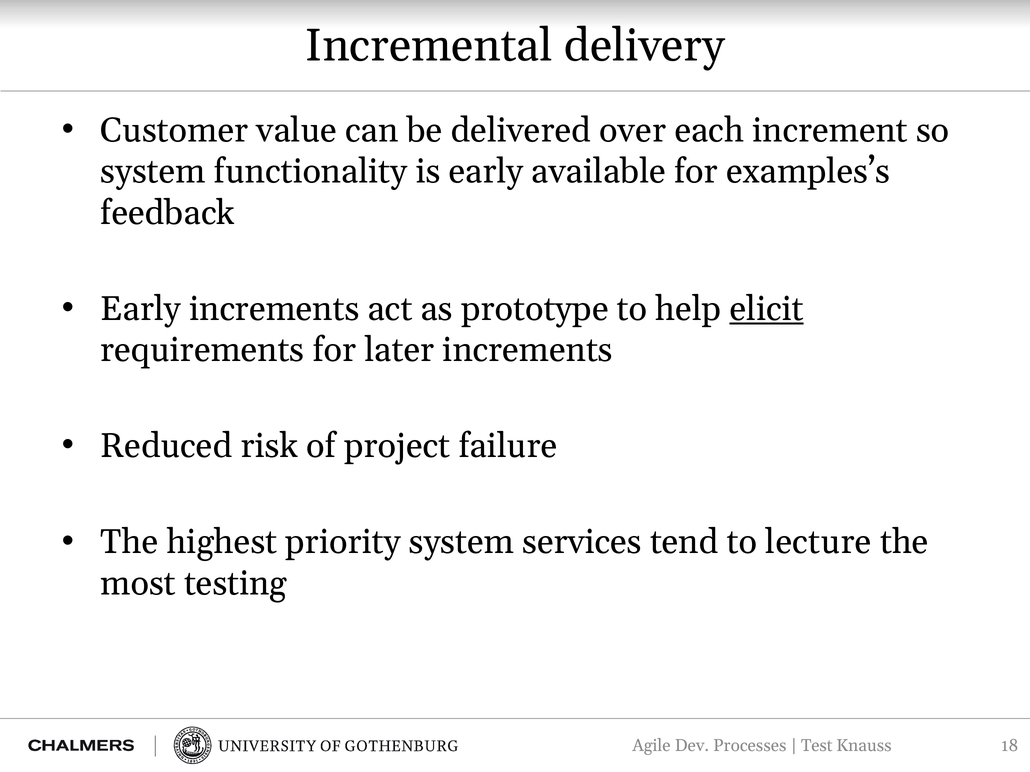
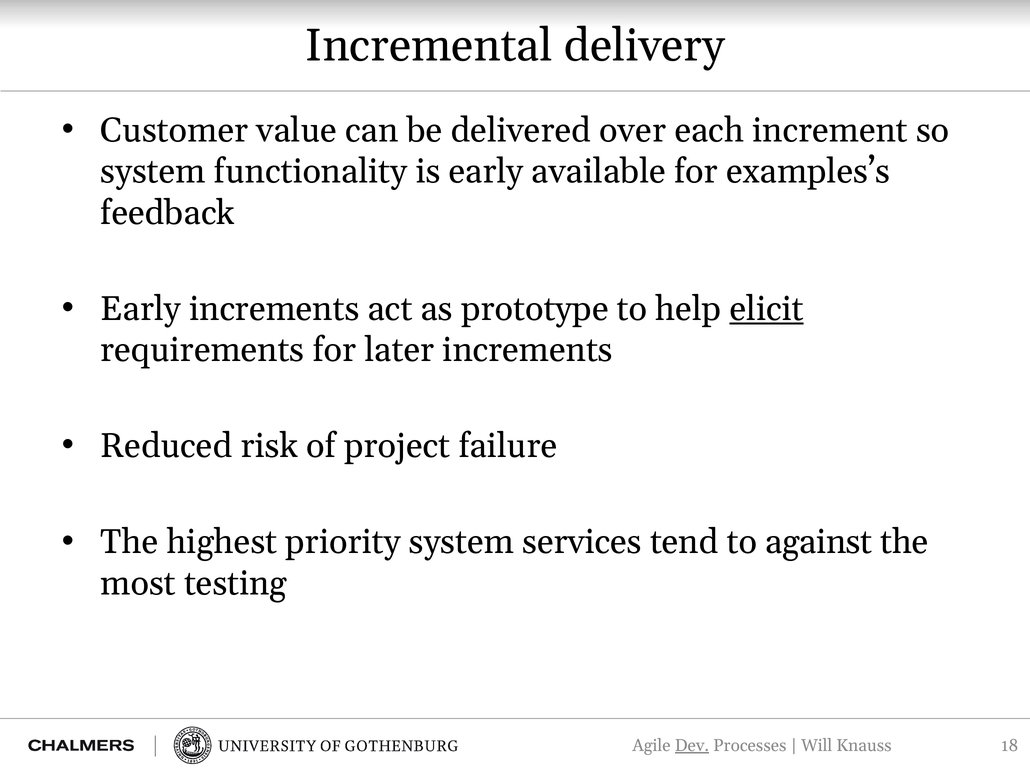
lecture: lecture -> against
Dev underline: none -> present
Test: Test -> Will
